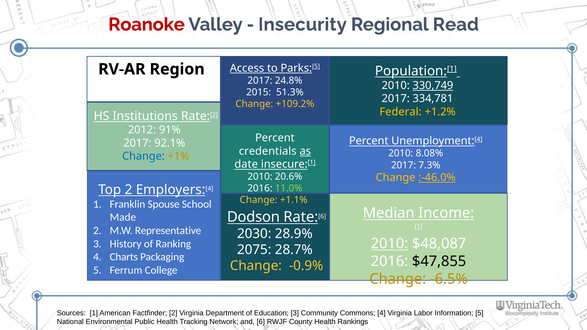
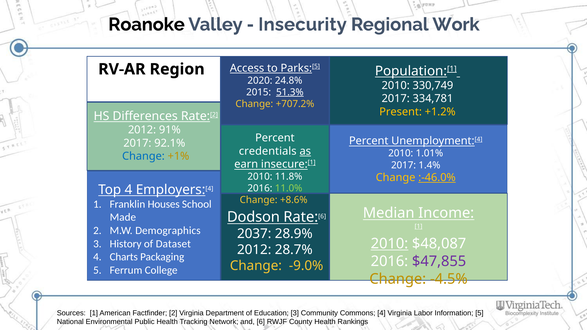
Roanoke colour: red -> black
Read: Read -> Work
2017 at (260, 80): 2017 -> 2020
330,749 underline: present -> none
51.3% underline: none -> present
+109.2%: +109.2% -> +707.2%
Federal: Federal -> Present
Institutions: Institutions -> Differences
8.08%: 8.08% -> 1.01%
date: date -> earn
7.3%: 7.3% -> 1.4%
20.6%: 20.6% -> 11.8%
Top 2: 2 -> 4
+1.1%: +1.1% -> +8.6%
Spouse: Spouse -> Houses
Representative: Representative -> Demographics
2030: 2030 -> 2037
Ranking: Ranking -> Dataset
2075 at (254, 250): 2075 -> 2012
$47,855 colour: black -> purple
-0.9%: -0.9% -> -9.0%
-6.5%: -6.5% -> -4.5%
